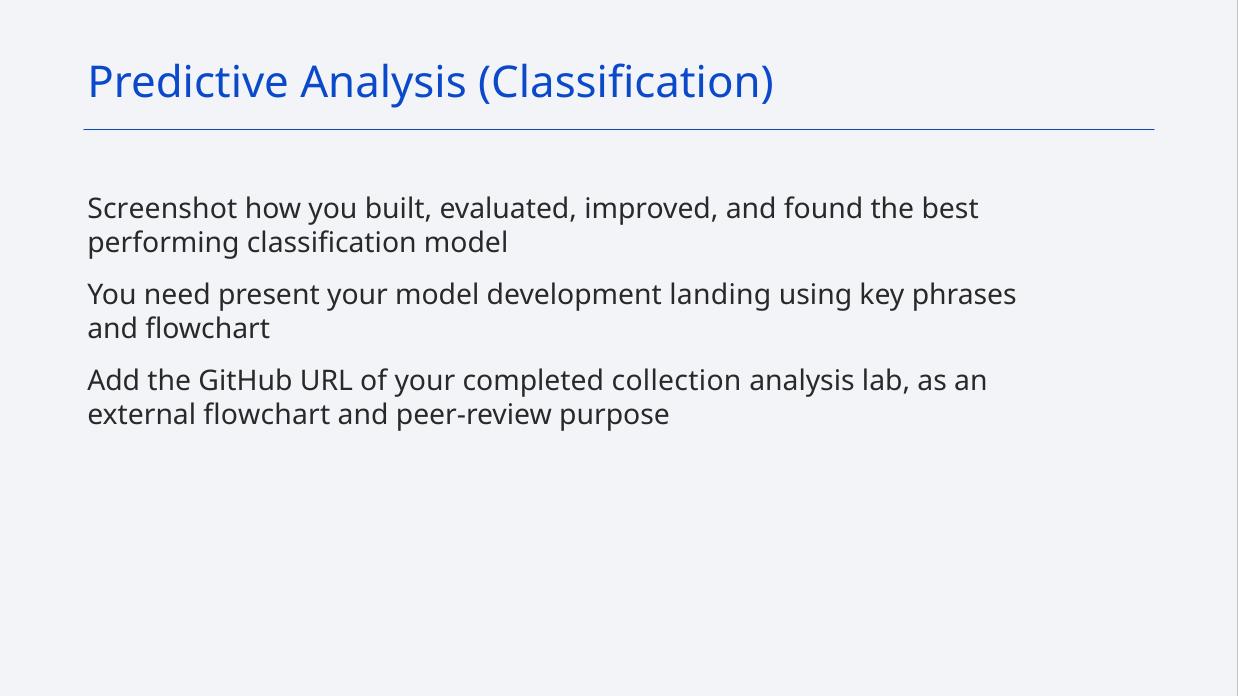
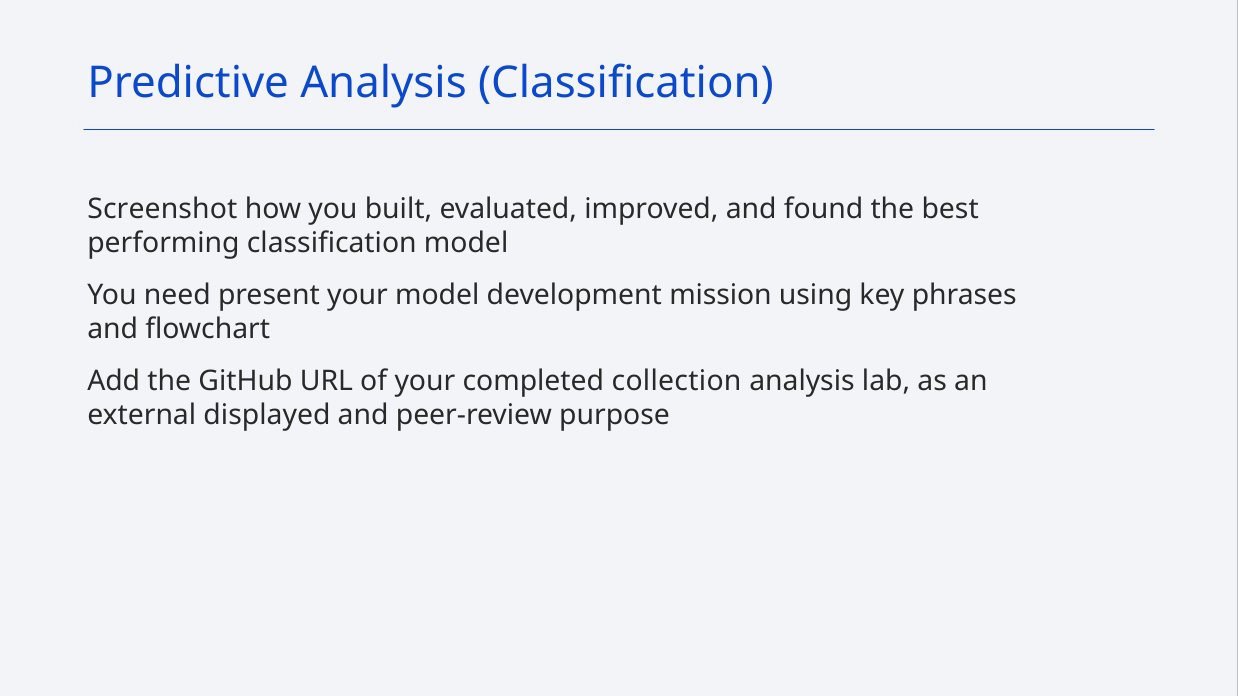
landing: landing -> mission
external flowchart: flowchart -> displayed
